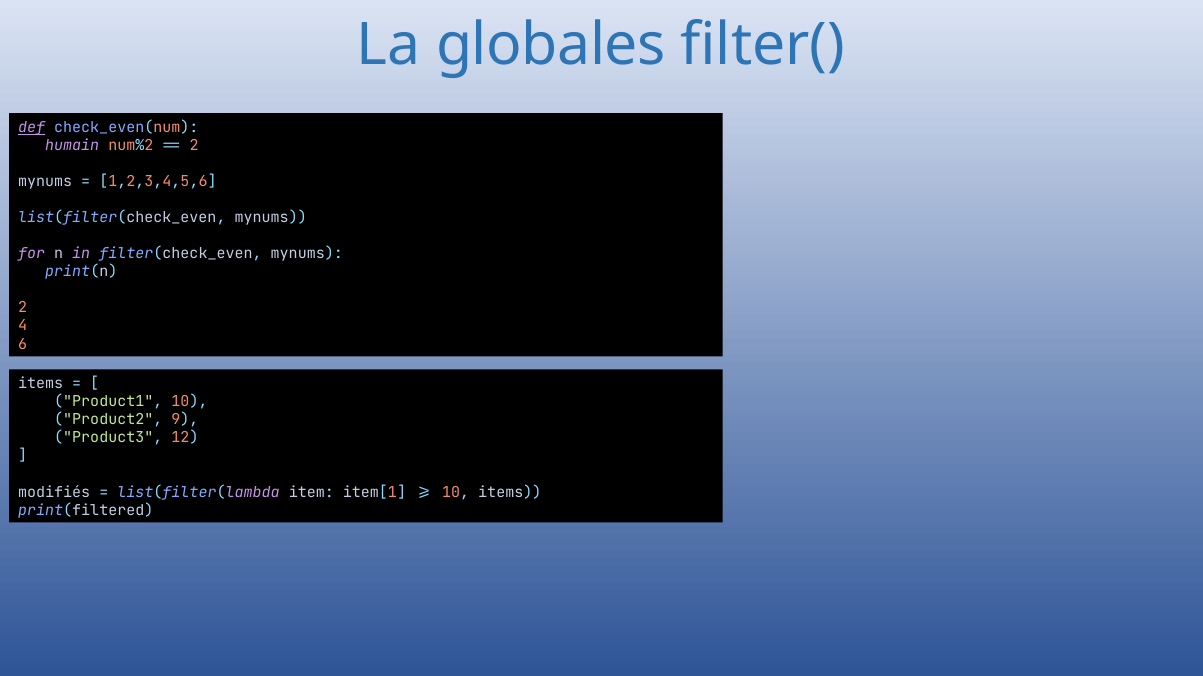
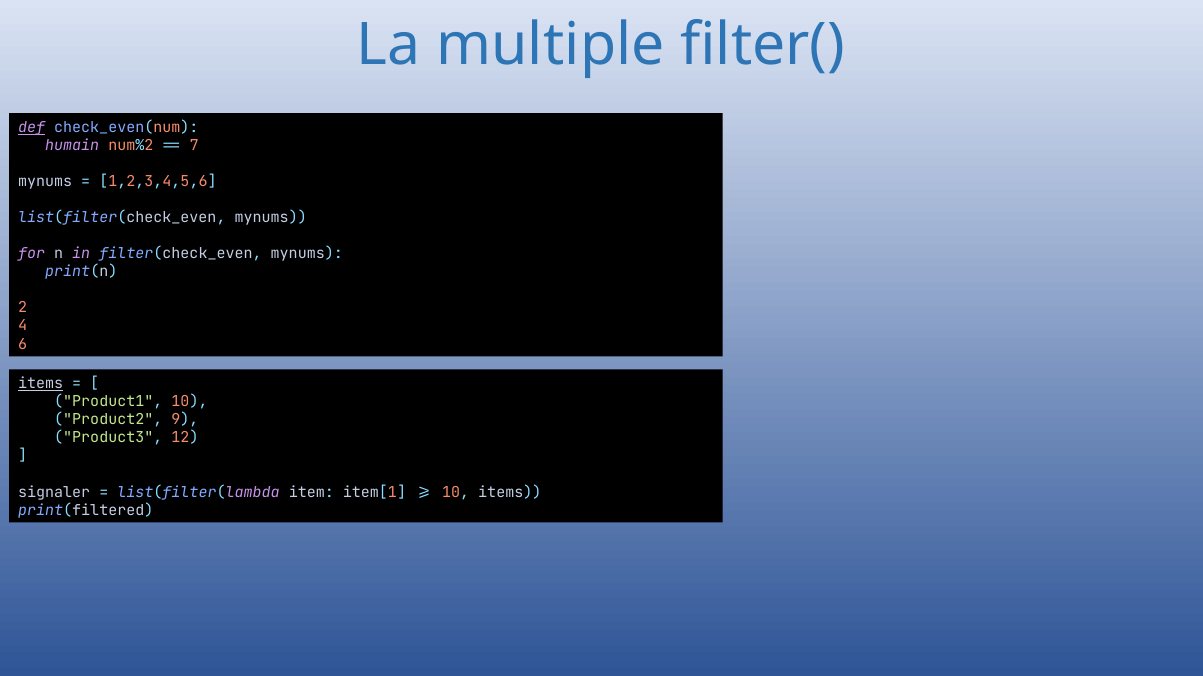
globales: globales -> multiple
2 at (194, 146): 2 -> 7
items at (41, 384) underline: none -> present
modifiés: modifiés -> signaler
